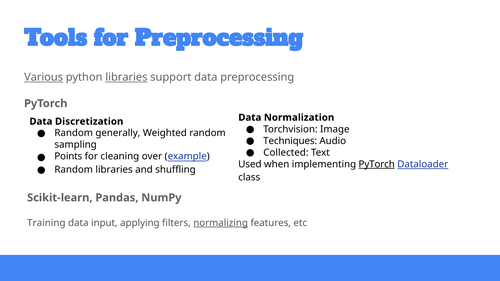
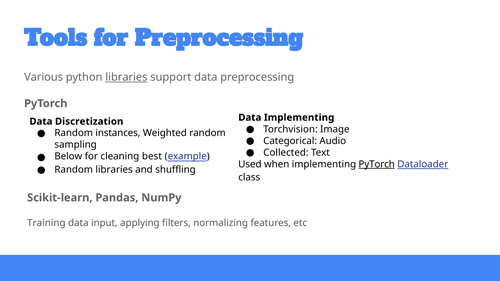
Various underline: present -> none
Data Normalization: Normalization -> Implementing
generally: generally -> instances
Techniques: Techniques -> Categorical
Points: Points -> Below
over: over -> best
normalizing underline: present -> none
